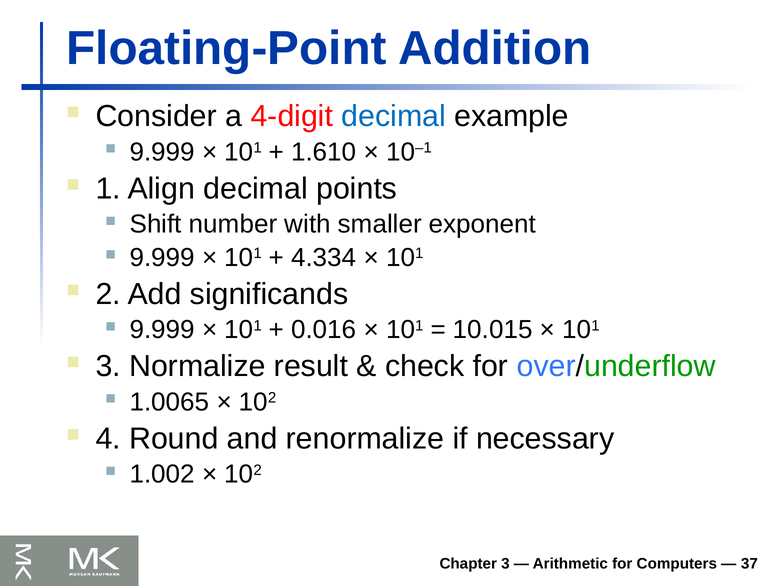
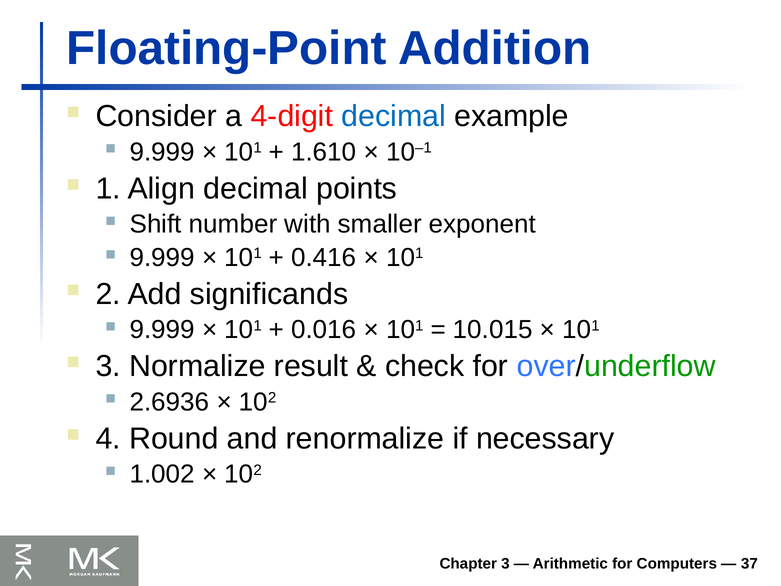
4.334: 4.334 -> 0.416
1.0065: 1.0065 -> 2.6936
